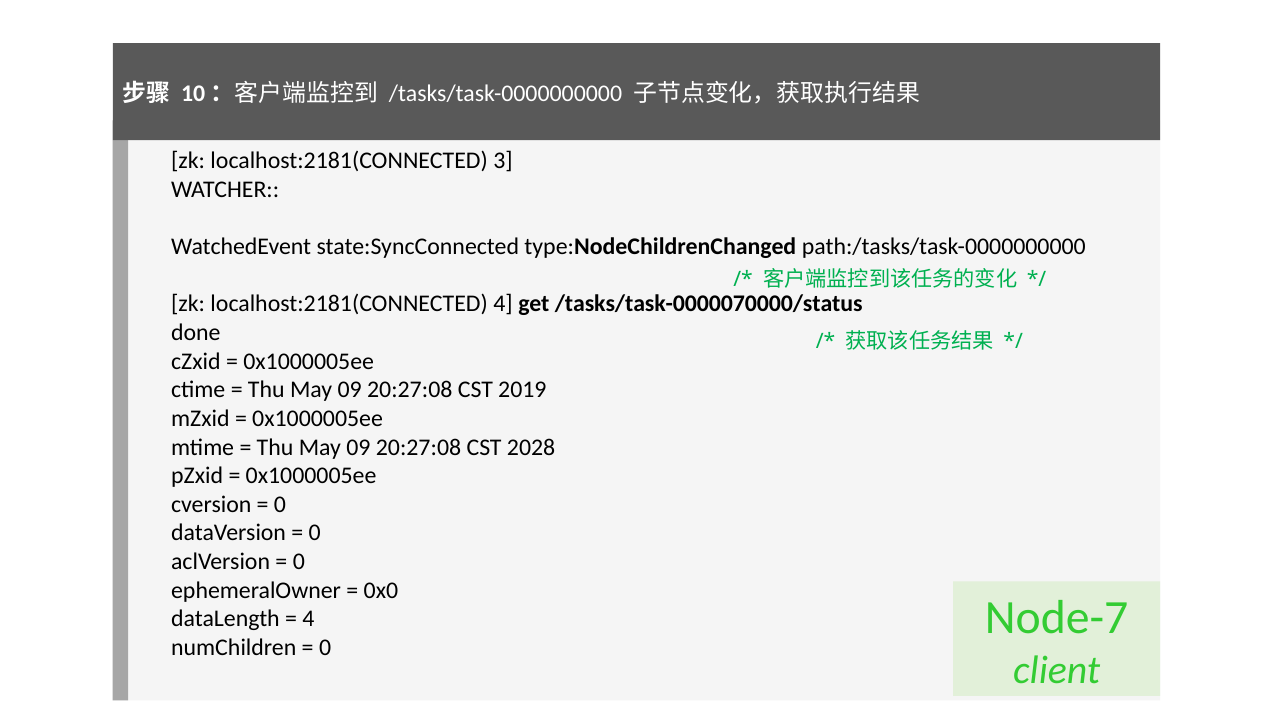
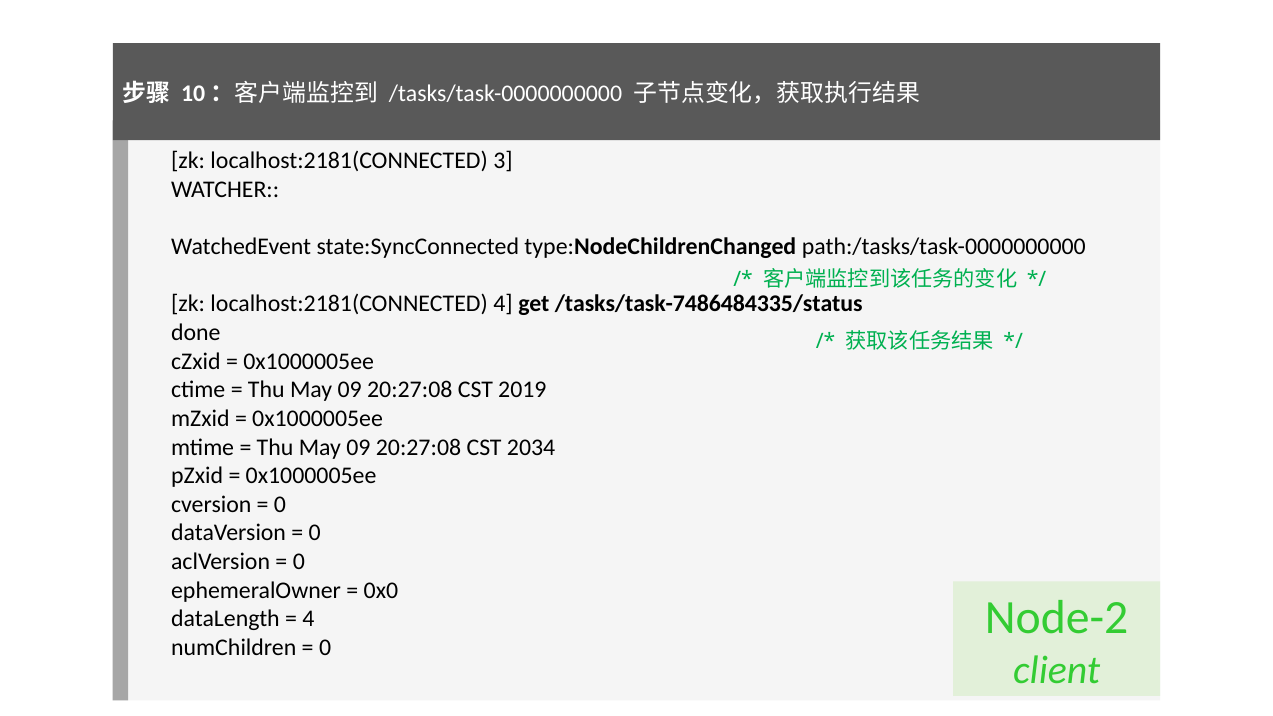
/tasks/task-0000070000/status: /tasks/task-0000070000/status -> /tasks/task-7486484335/status
2028: 2028 -> 2034
Node-7: Node-7 -> Node-2
